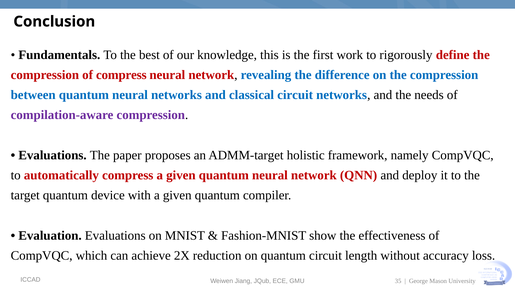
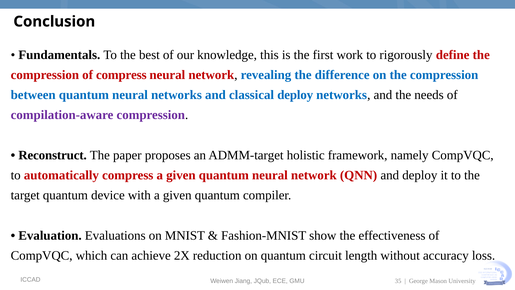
classical circuit: circuit -> deploy
Evaluations at (53, 155): Evaluations -> Reconstruct
